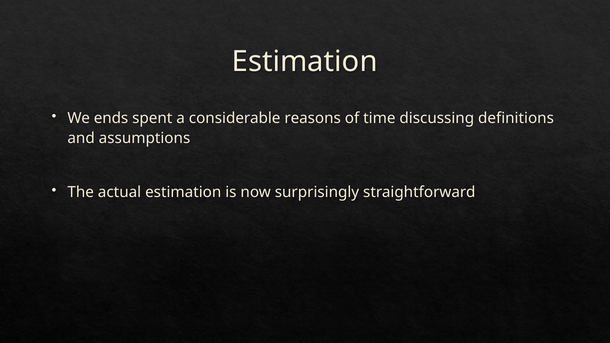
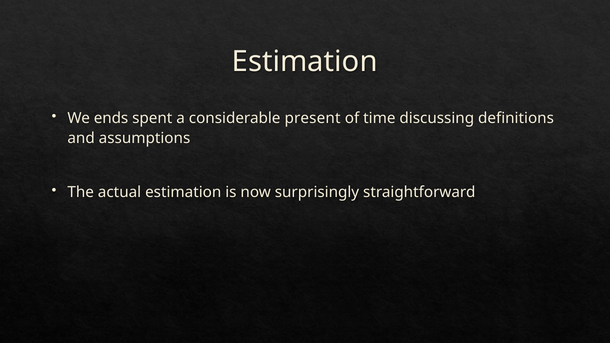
reasons: reasons -> present
